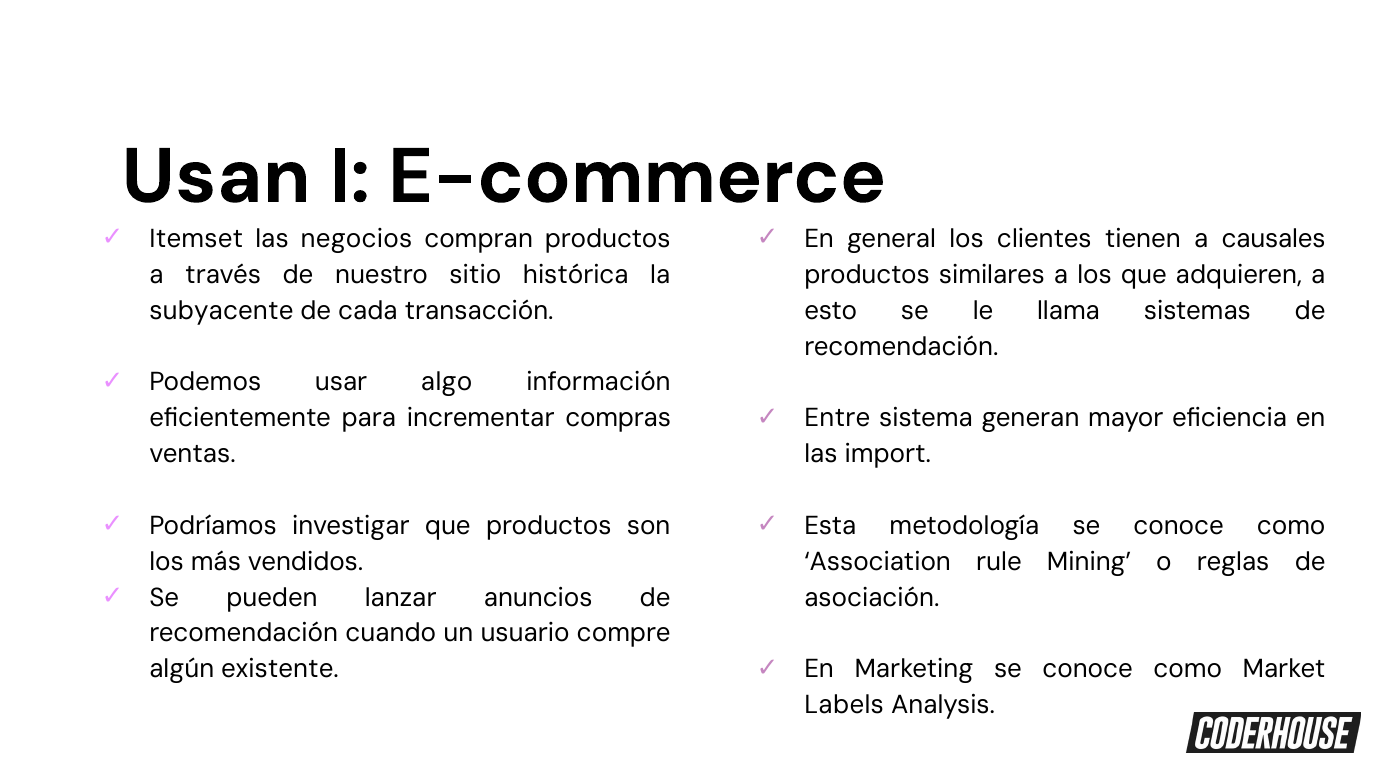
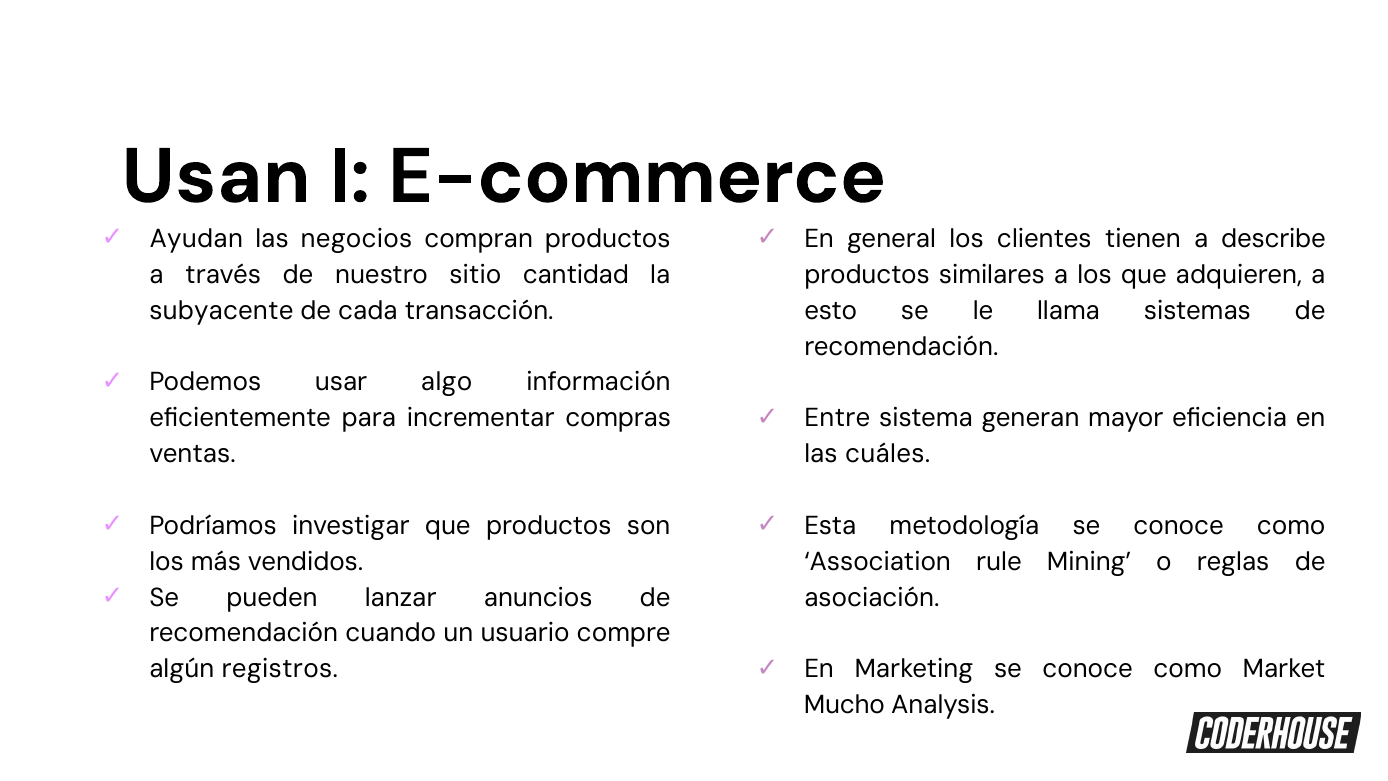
causales: causales -> describe
Itemset: Itemset -> Ayudan
histórica: histórica -> cantidad
import: import -> cuáles
existente: existente -> registros
Labels: Labels -> Mucho
